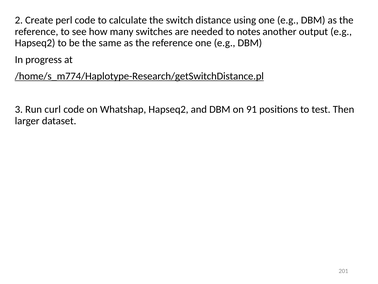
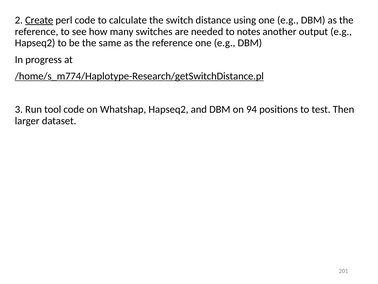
Create underline: none -> present
curl: curl -> tool
91: 91 -> 94
